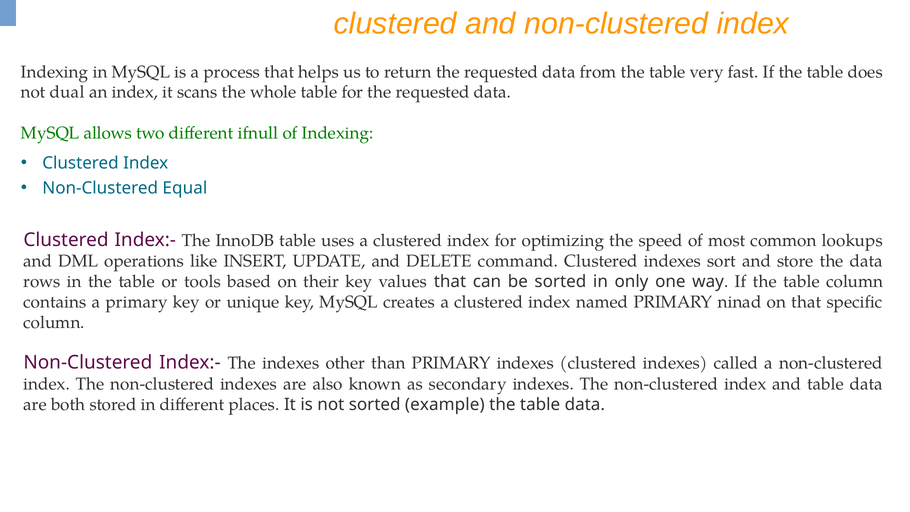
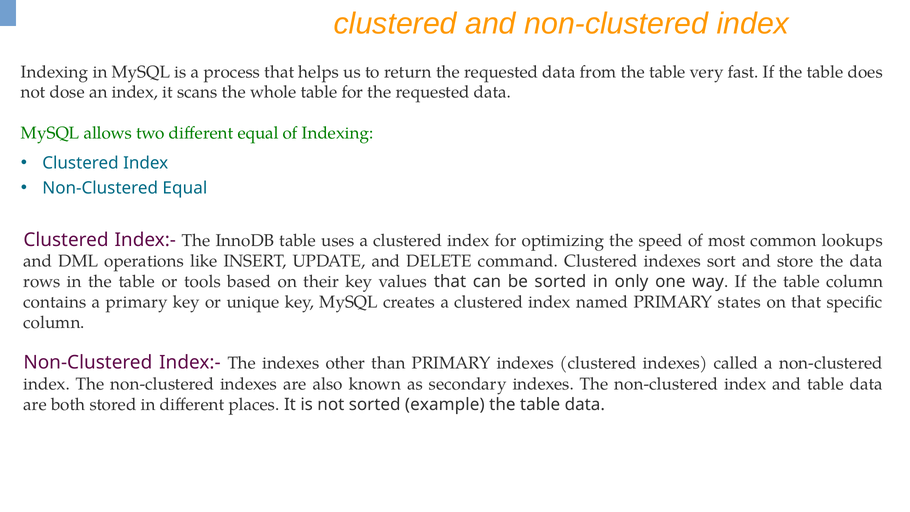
dual: dual -> dose
different ifnull: ifnull -> equal
ninad: ninad -> states
